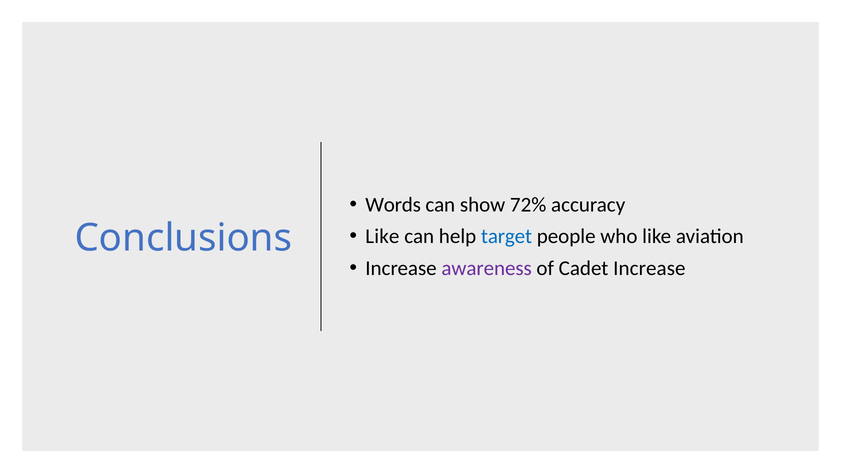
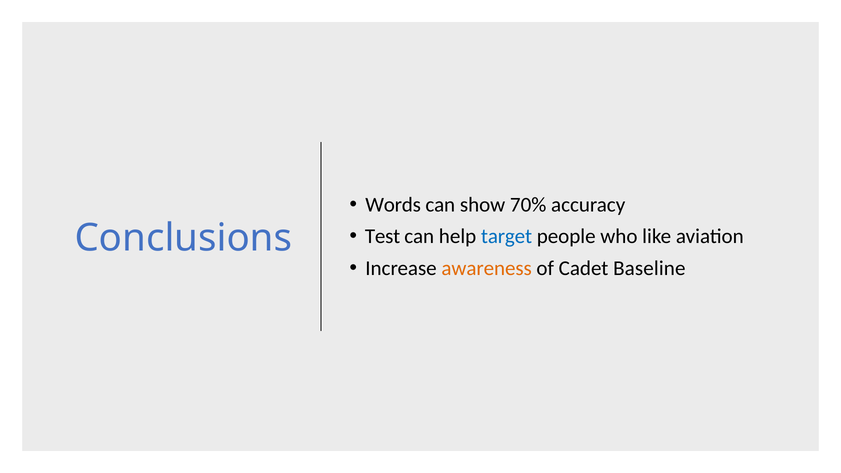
72%: 72% -> 70%
Like at (382, 236): Like -> Test
awareness colour: purple -> orange
Cadet Increase: Increase -> Baseline
